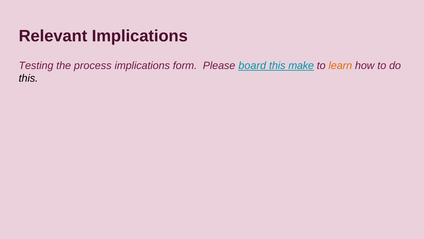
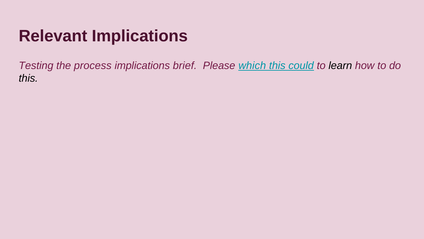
form: form -> brief
board: board -> which
make: make -> could
learn colour: orange -> black
